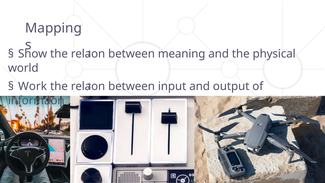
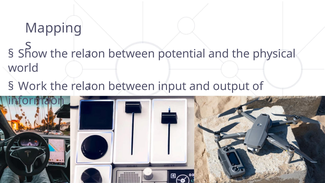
meaning: meaning -> potential
